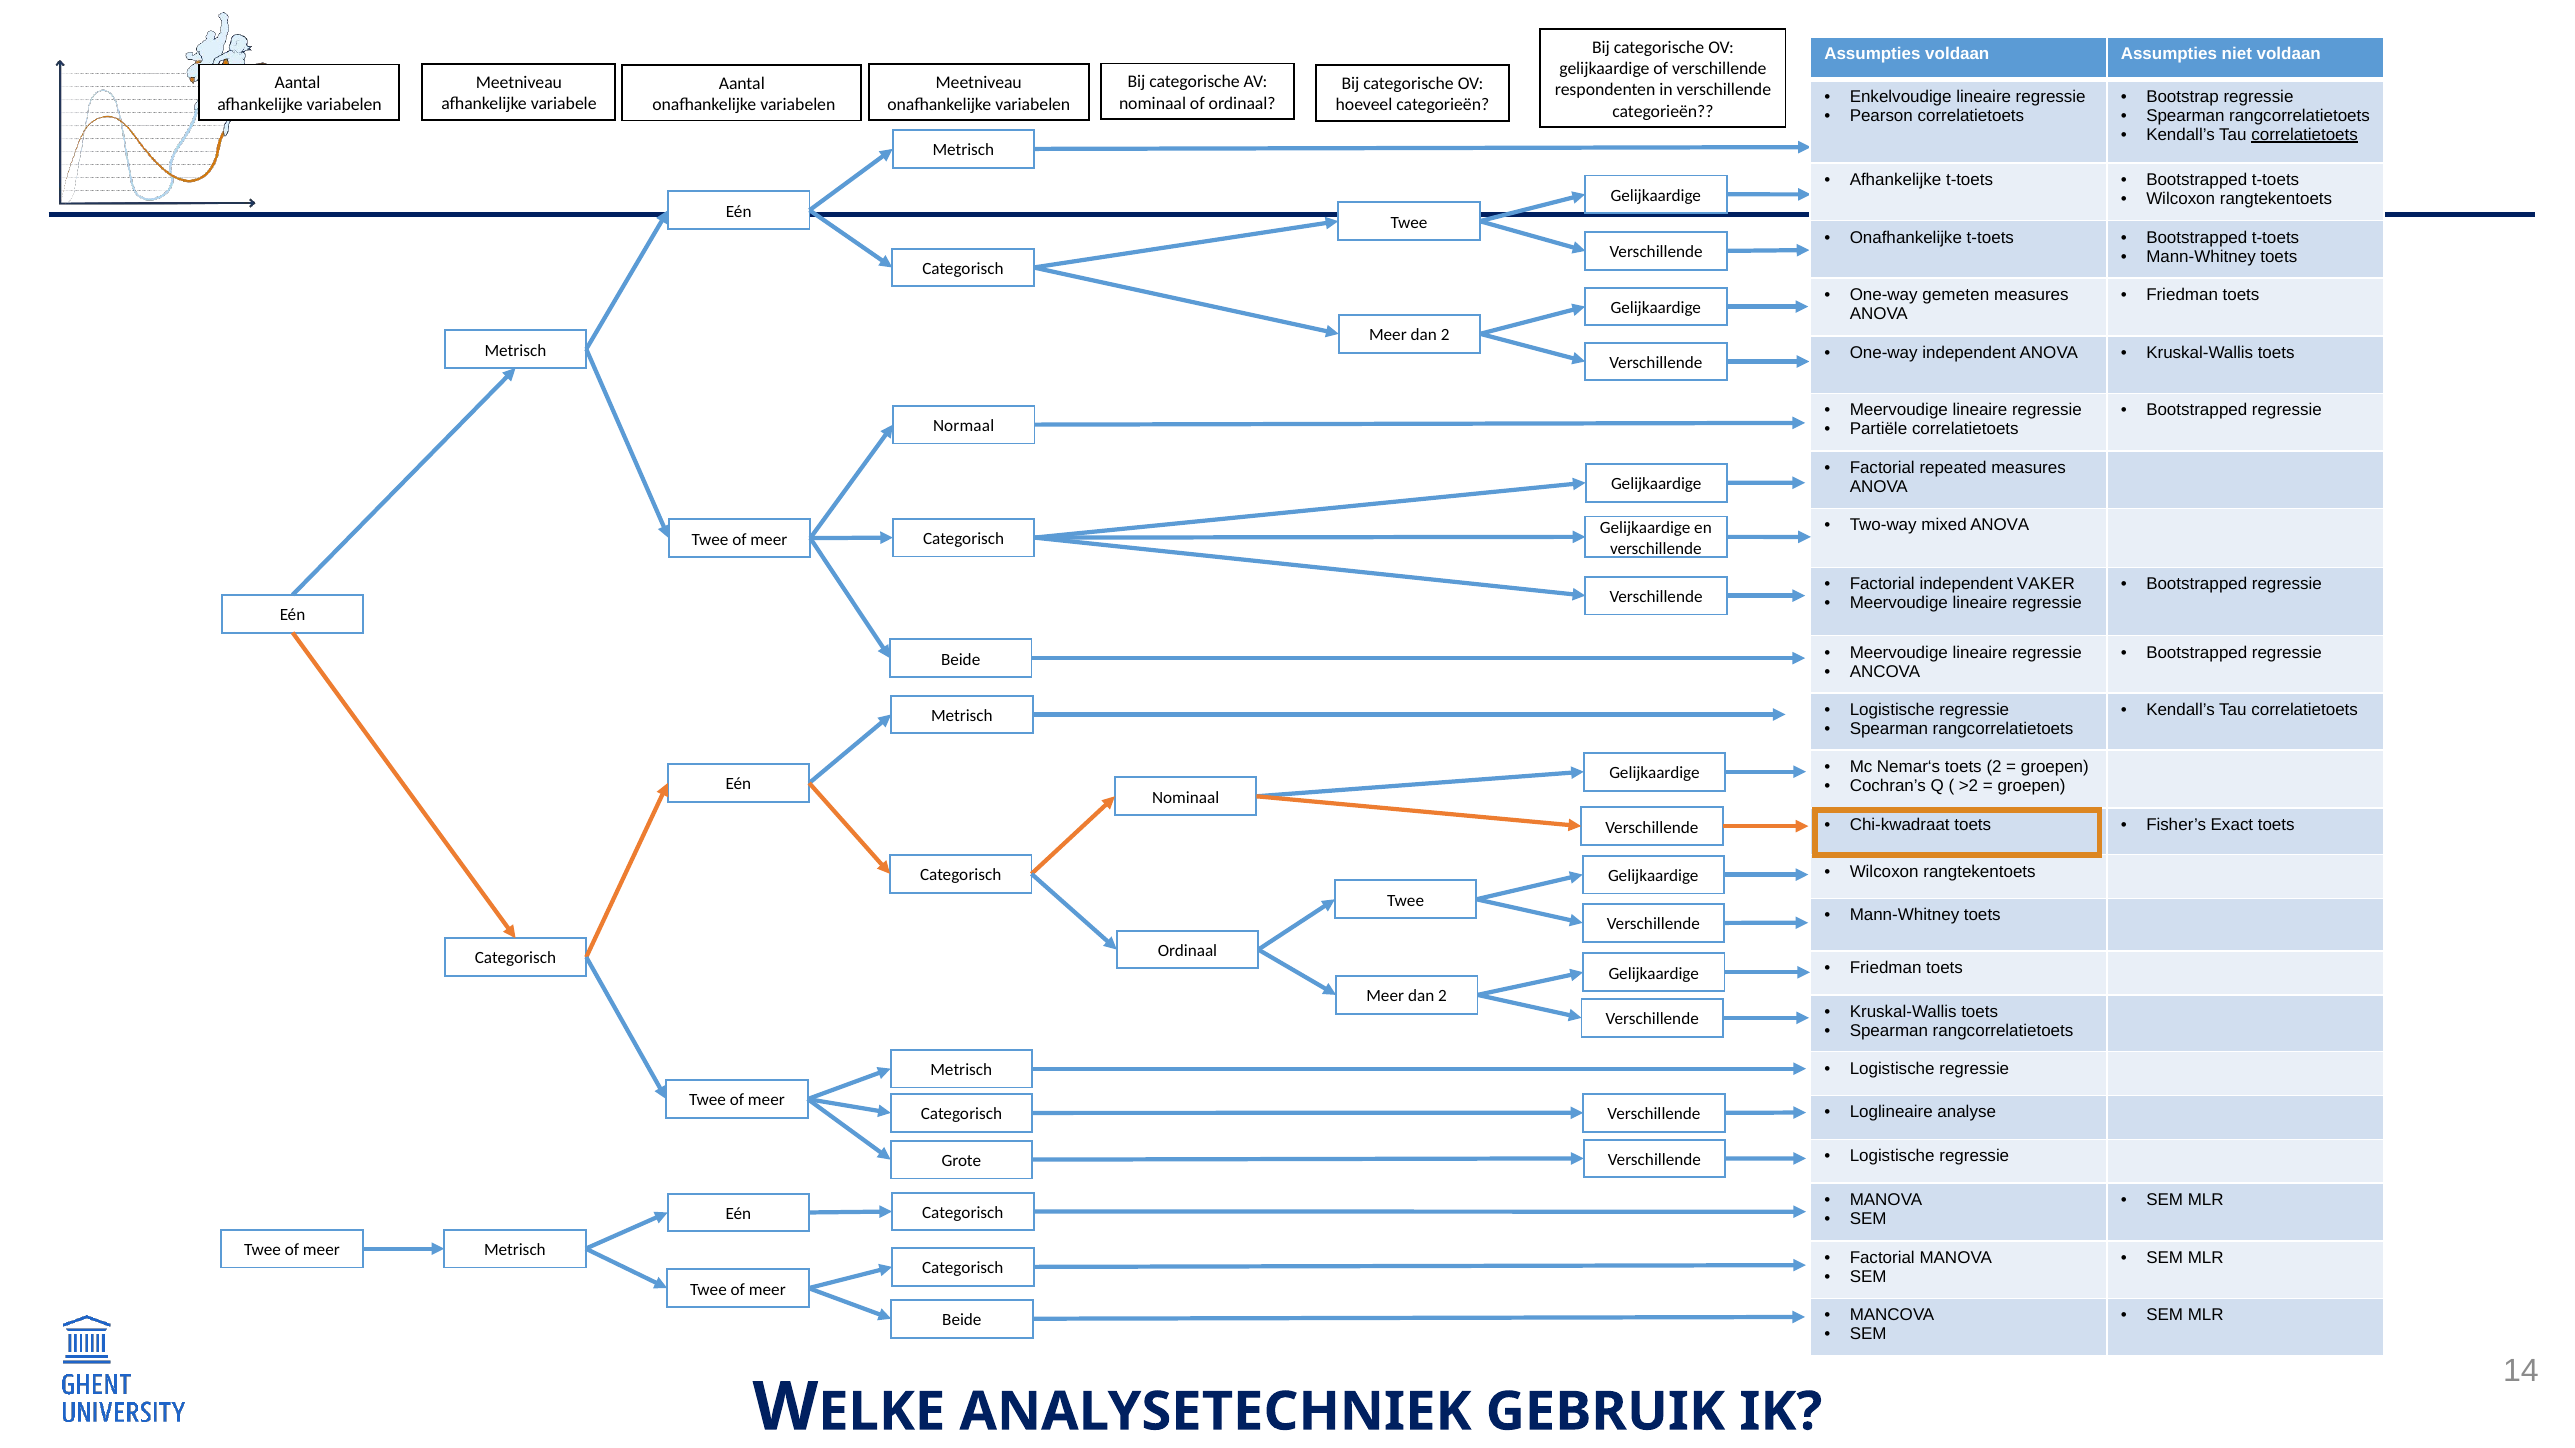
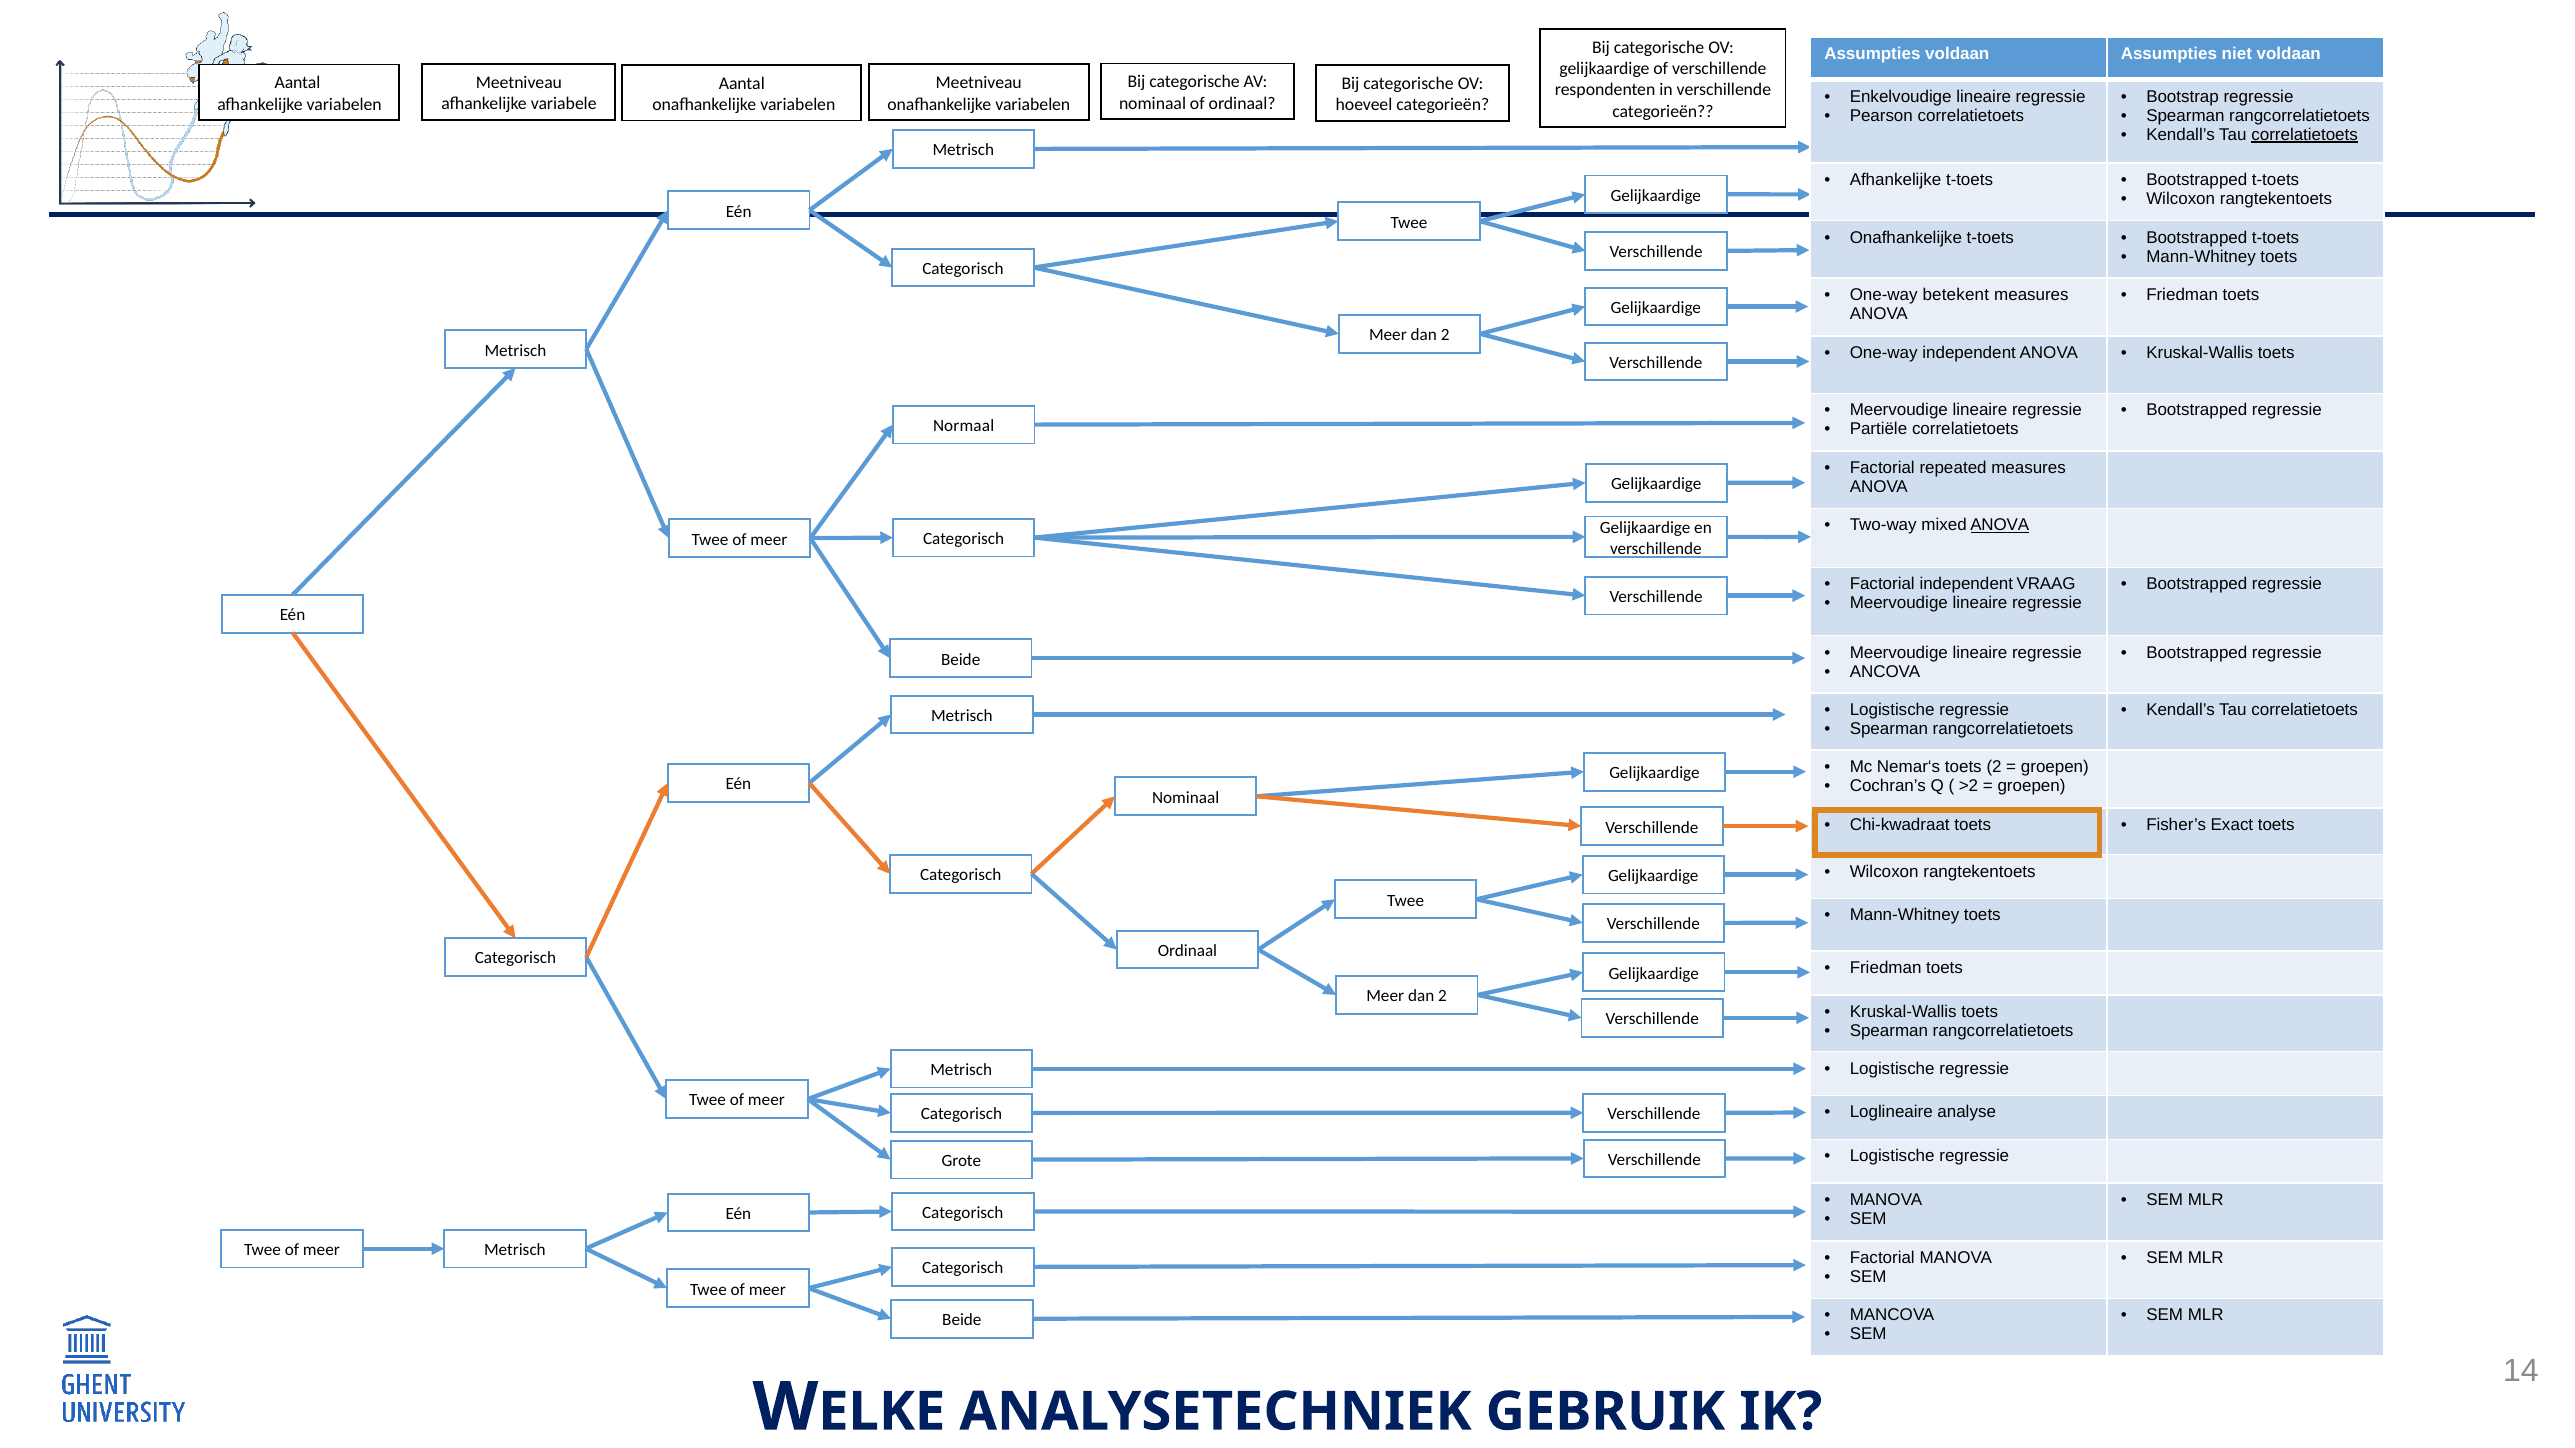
gemeten: gemeten -> betekent
ANOVA at (2000, 525) underline: none -> present
VAKER: VAKER -> VRAAG
